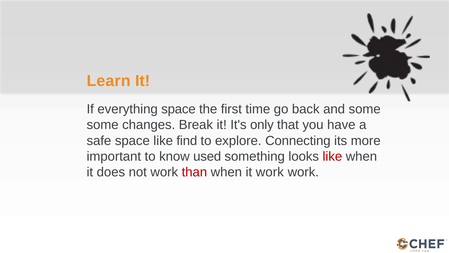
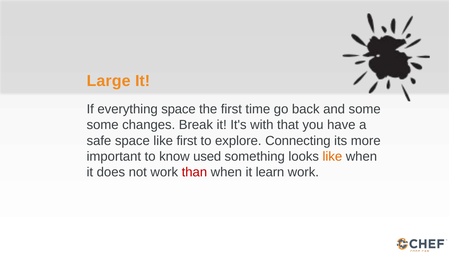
Learn: Learn -> Large
only: only -> with
like find: find -> first
like at (332, 156) colour: red -> orange
it work: work -> learn
